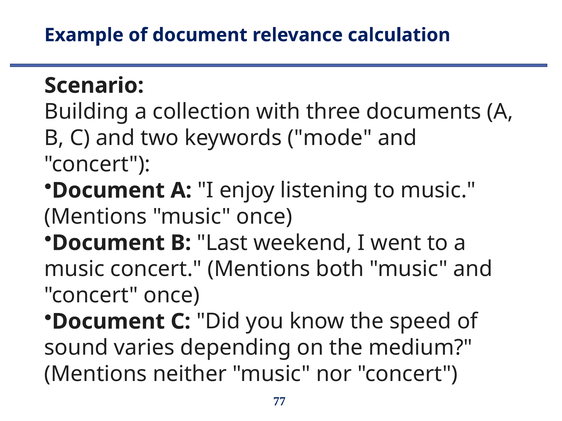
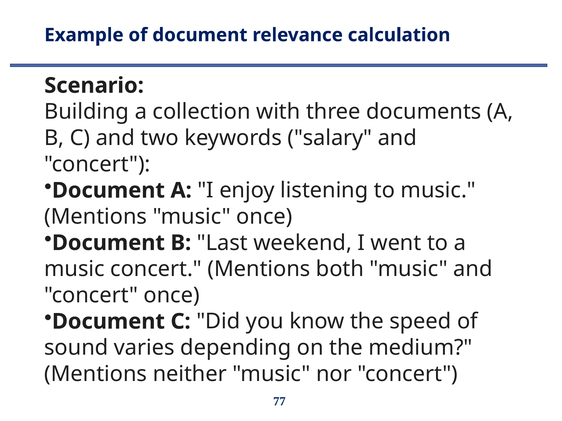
mode: mode -> salary
